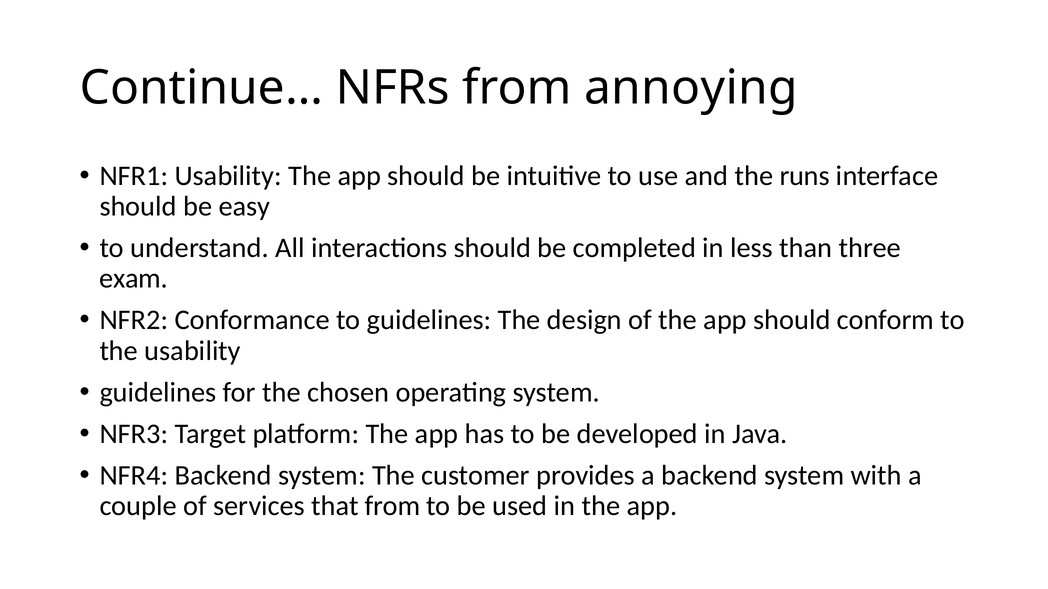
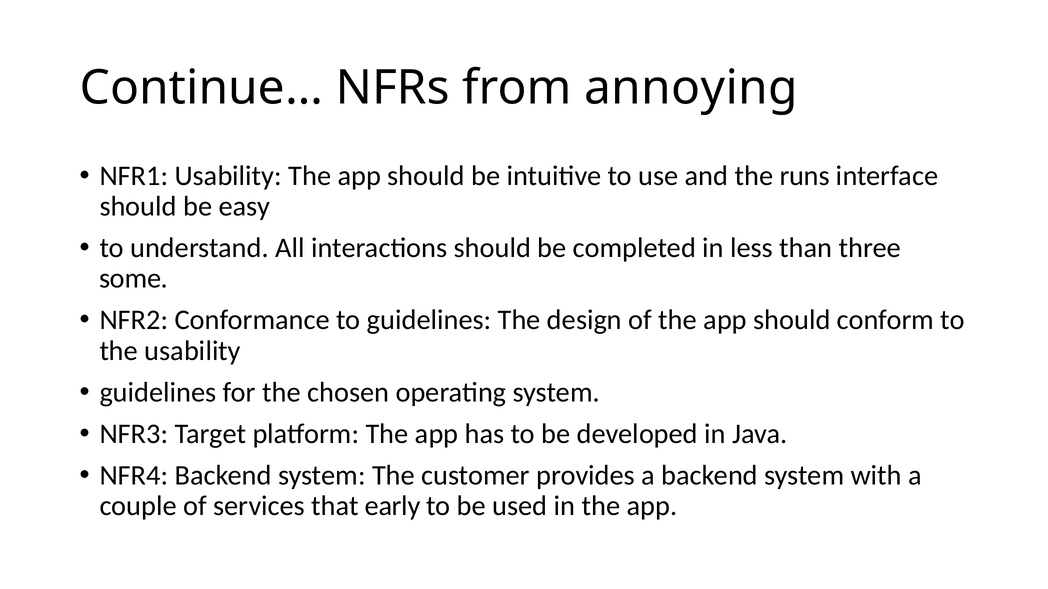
exam: exam -> some
that from: from -> early
